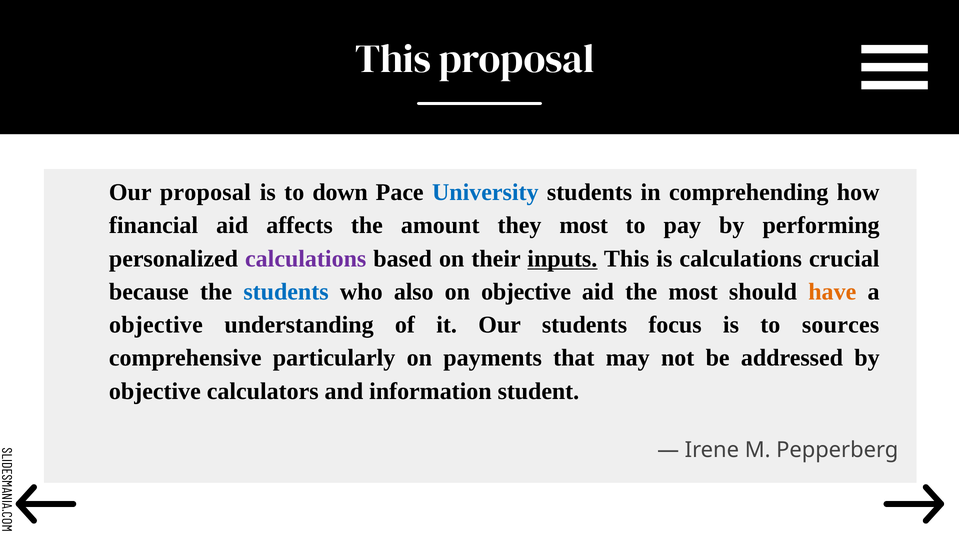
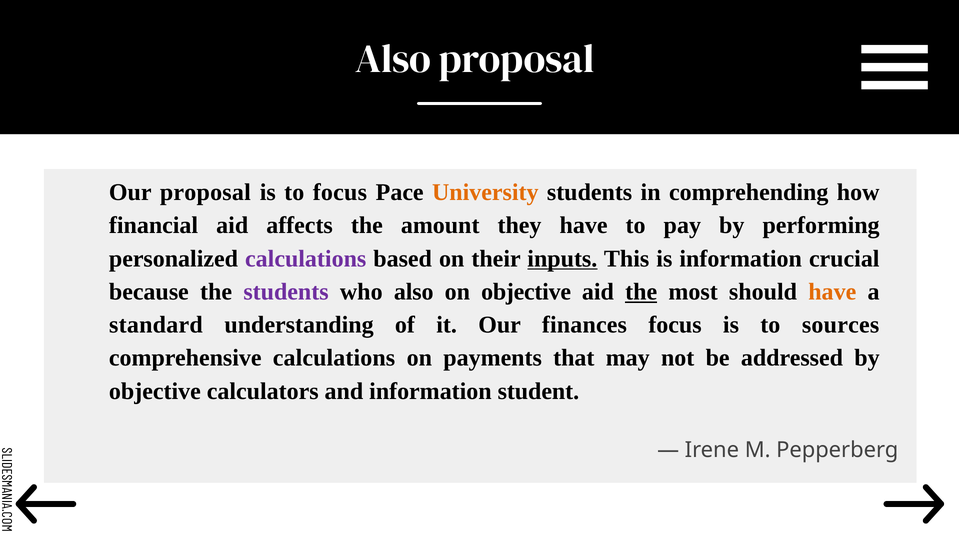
This at (393, 59): This -> Also
to down: down -> focus
University colour: blue -> orange
they most: most -> have
is calculations: calculations -> information
students at (286, 291) colour: blue -> purple
the at (641, 291) underline: none -> present
objective at (156, 325): objective -> standard
Our students: students -> finances
comprehensive particularly: particularly -> calculations
